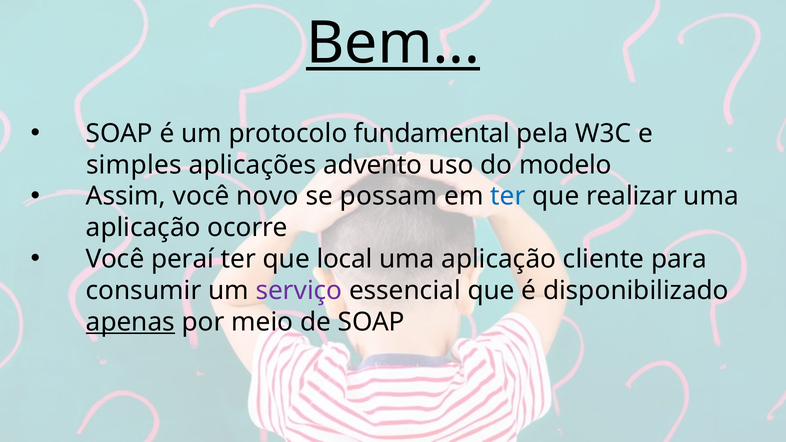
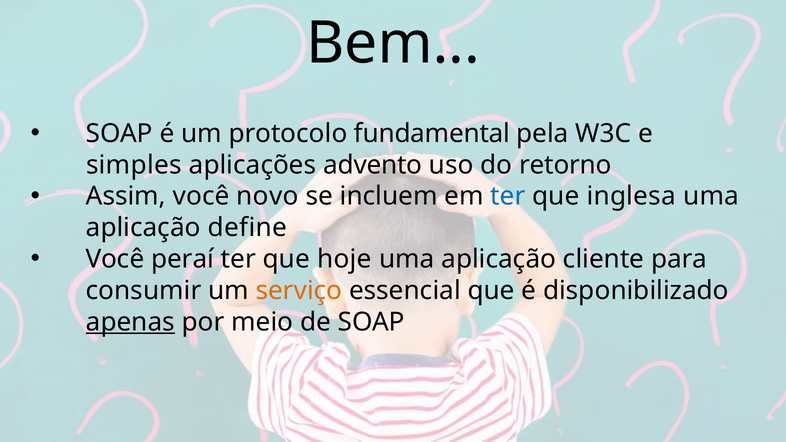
Bem underline: present -> none
modelo: modelo -> retorno
possam: possam -> incluem
realizar: realizar -> inglesa
ocorre: ocorre -> define
local: local -> hoje
serviço colour: purple -> orange
